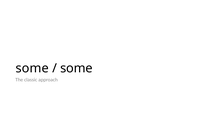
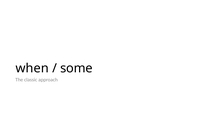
some at (32, 68): some -> when
